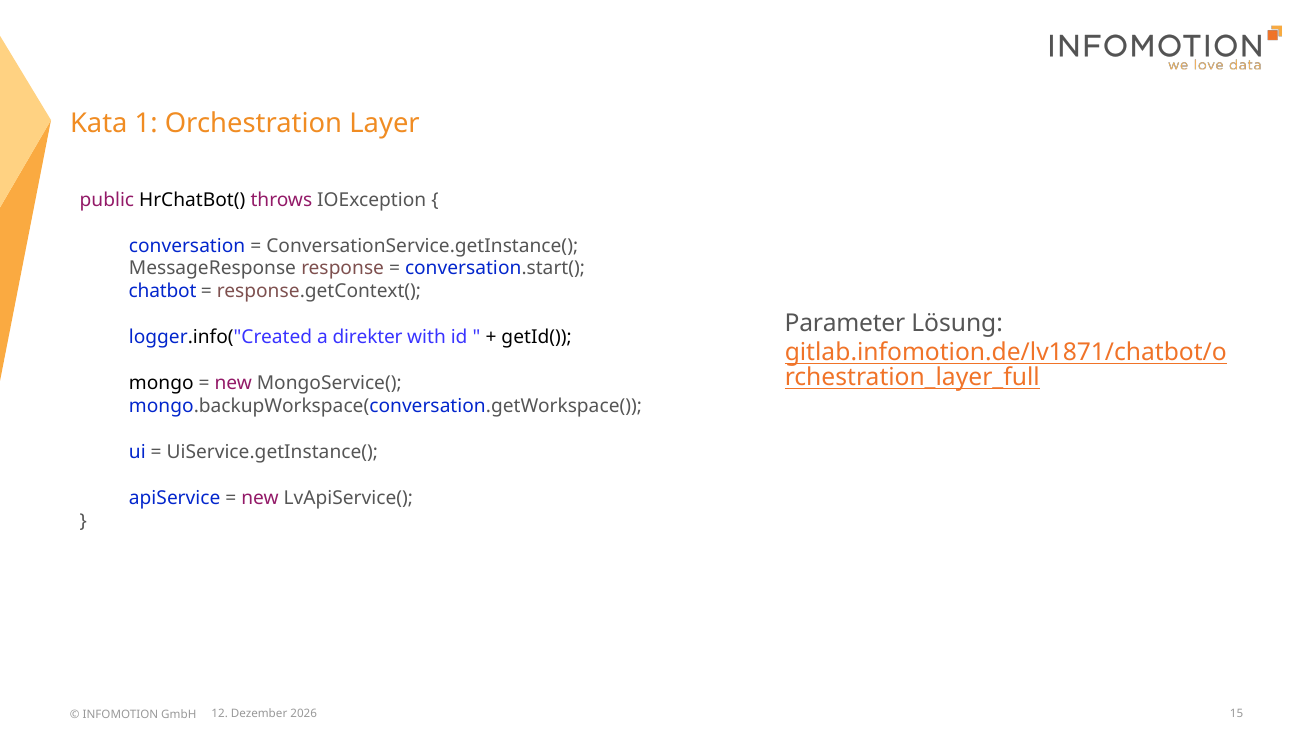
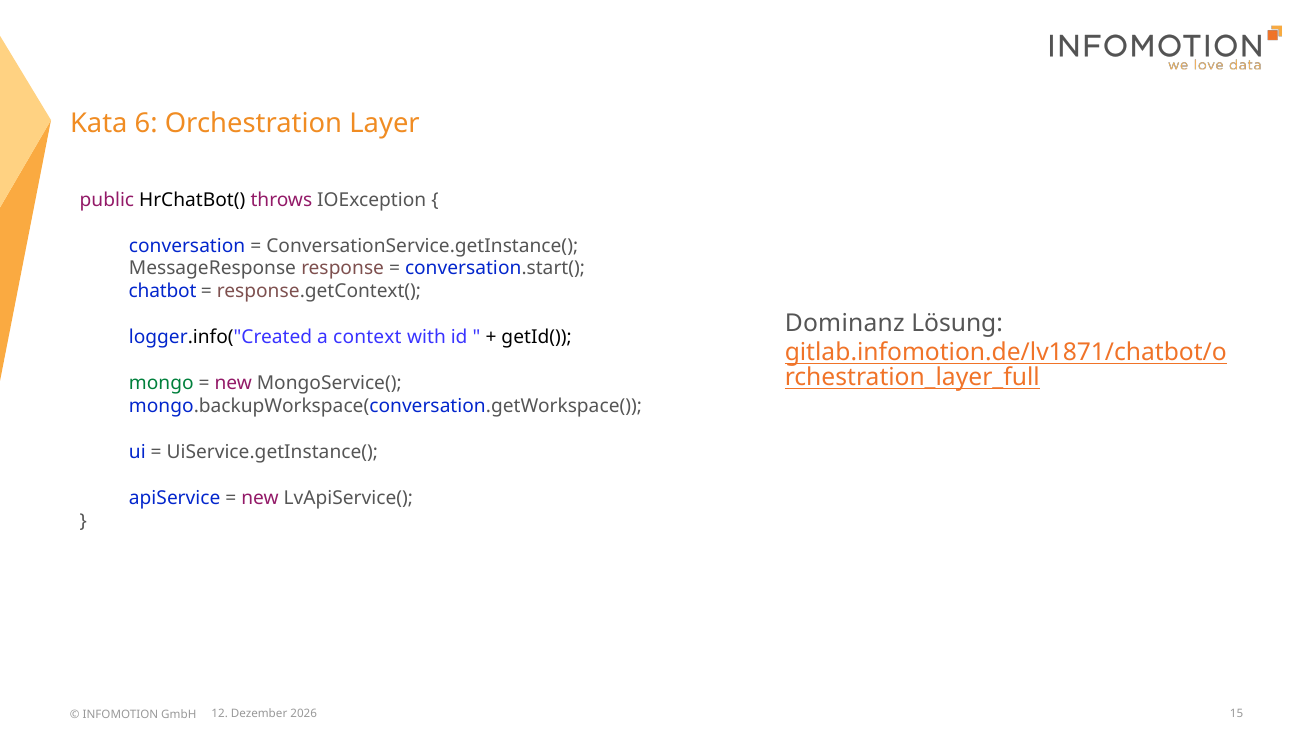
1: 1 -> 6
Parameter: Parameter -> Dominanz
direkter: direkter -> context
mongo colour: black -> green
